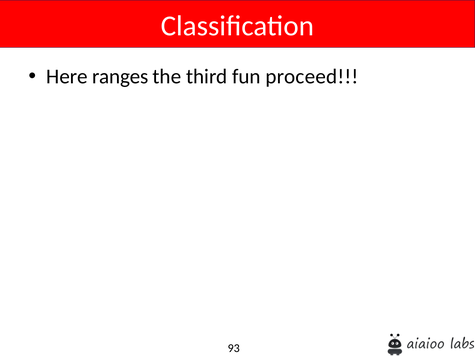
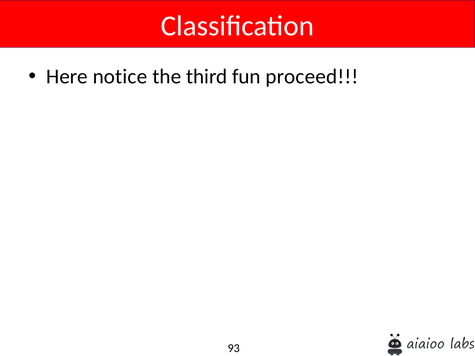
ranges: ranges -> notice
